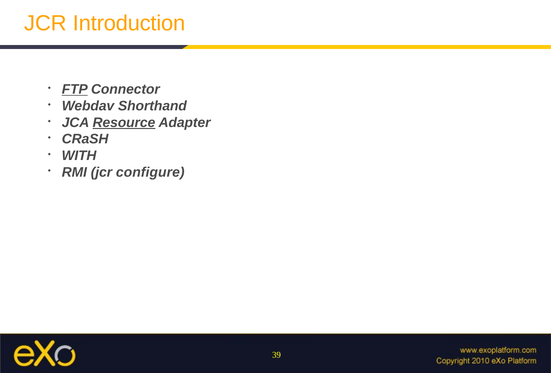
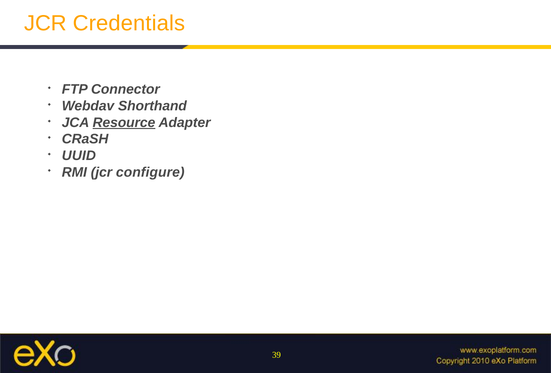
Introduction: Introduction -> Credentials
FTP underline: present -> none
WITH: WITH -> UUID
